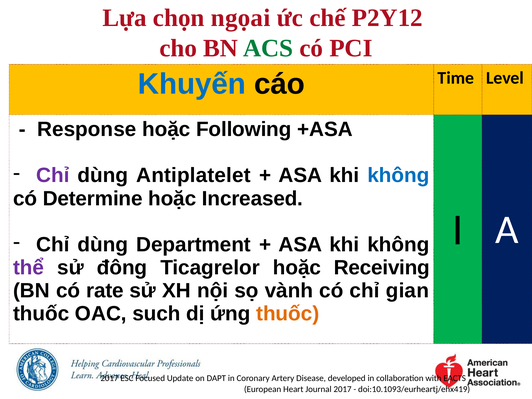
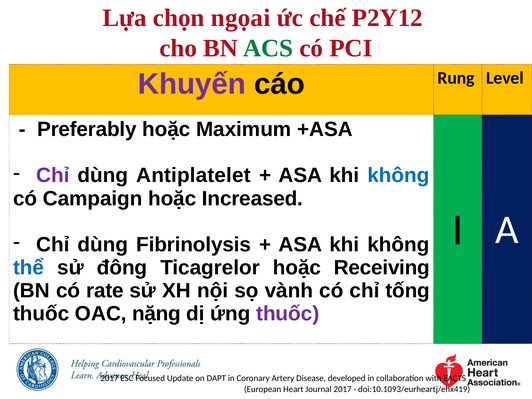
Khuyến colour: blue -> purple
Time: Time -> Rung
Response: Response -> Preferably
Following: Following -> Maximum
Determine: Determine -> Campaign
Department: Department -> Fibrinolysis
thể colour: purple -> blue
gian: gian -> tống
such: such -> nặng
thuốc at (288, 314) colour: orange -> purple
